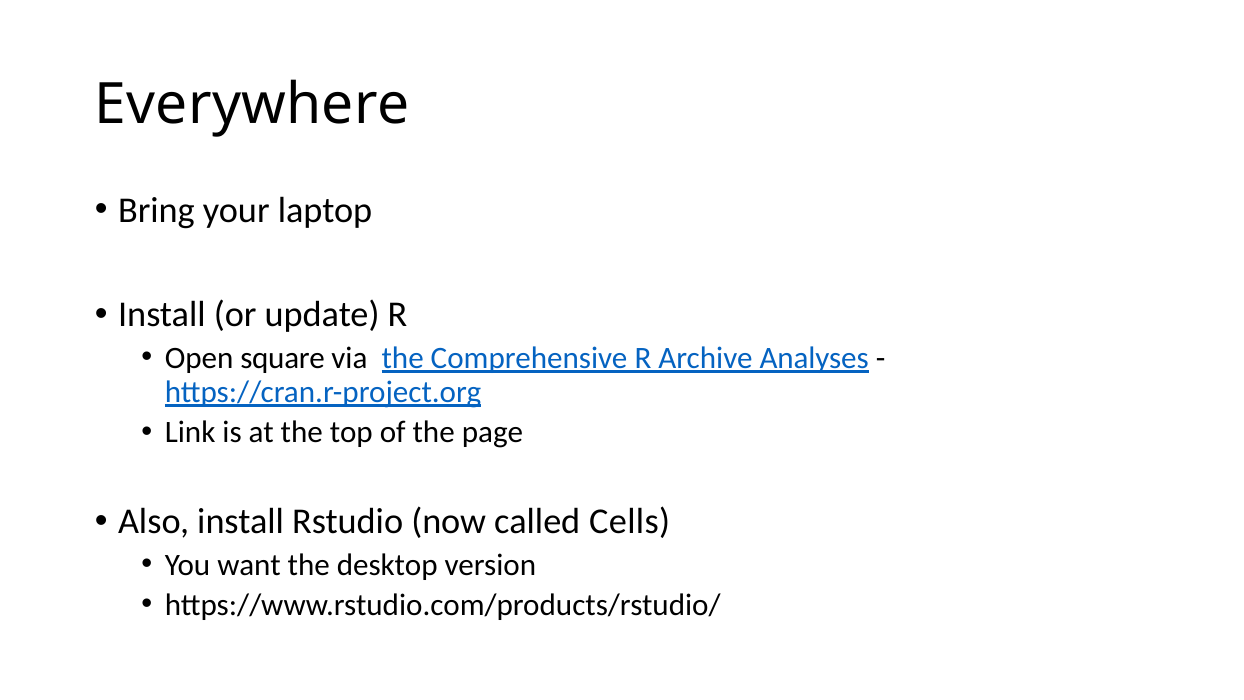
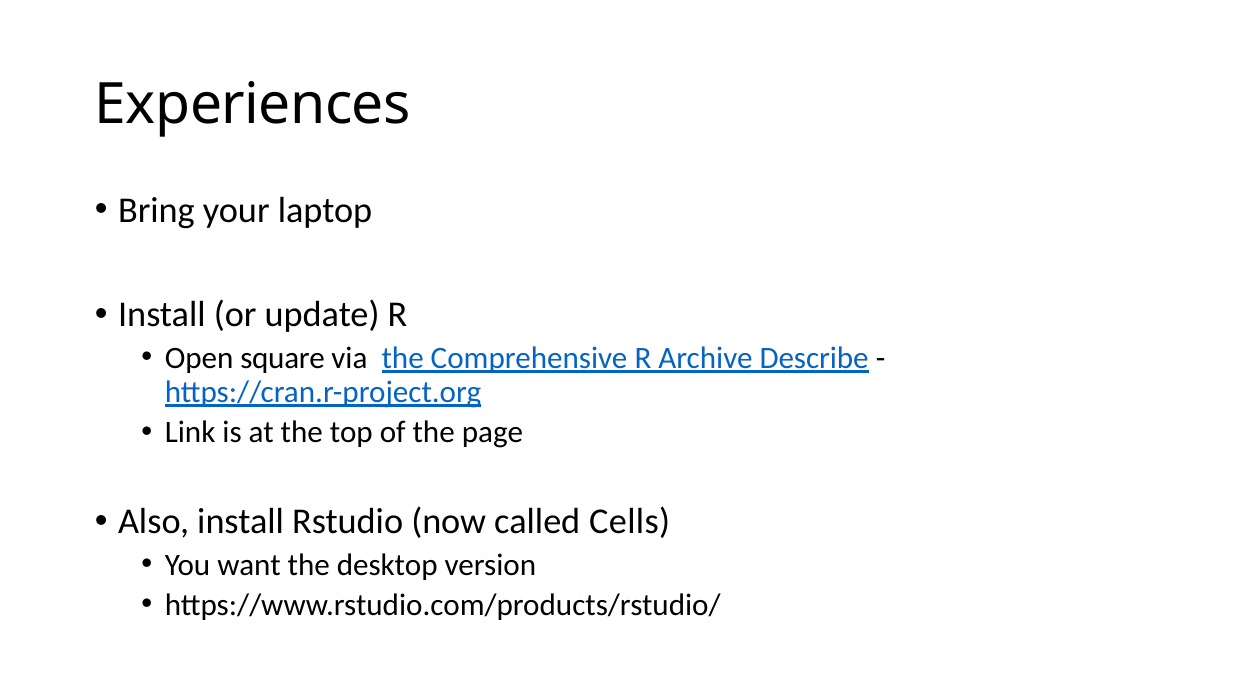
Everywhere: Everywhere -> Experiences
Analyses: Analyses -> Describe
